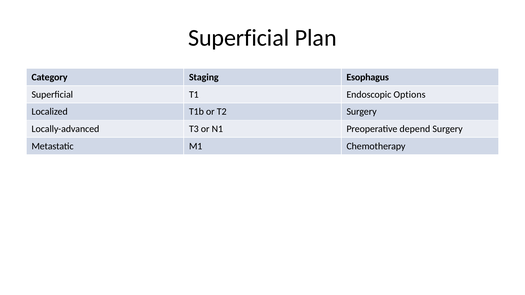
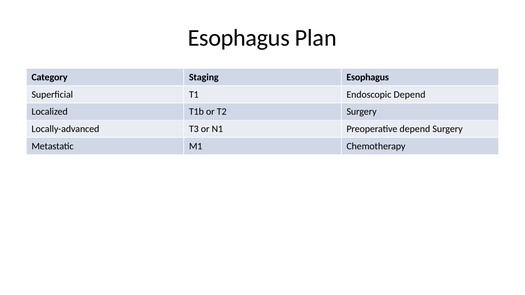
Superficial at (239, 38): Superficial -> Esophagus
Endoscopic Options: Options -> Depend
